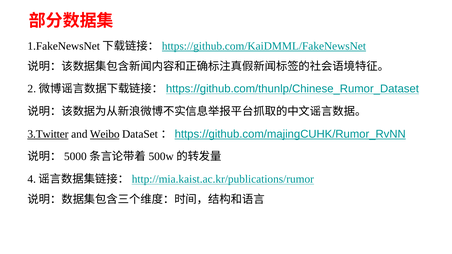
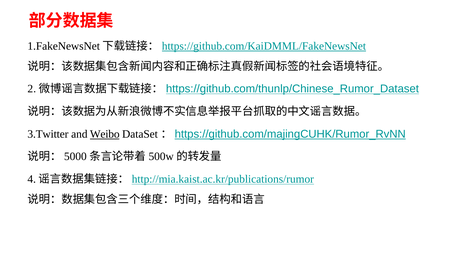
3.Twitter underline: present -> none
